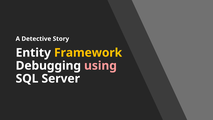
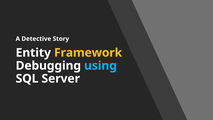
using colour: pink -> light blue
